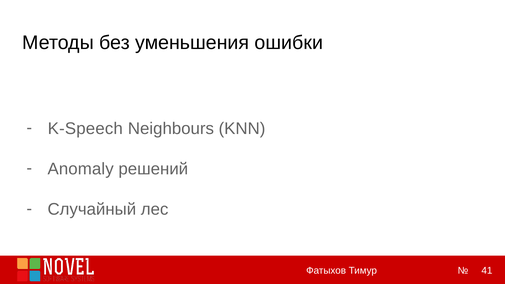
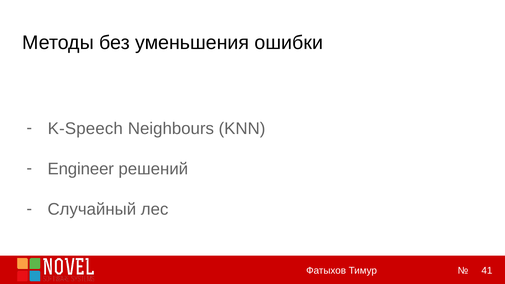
Anomaly: Anomaly -> Engineer
